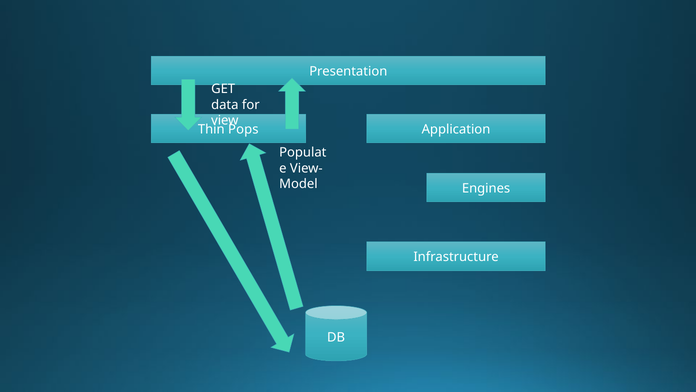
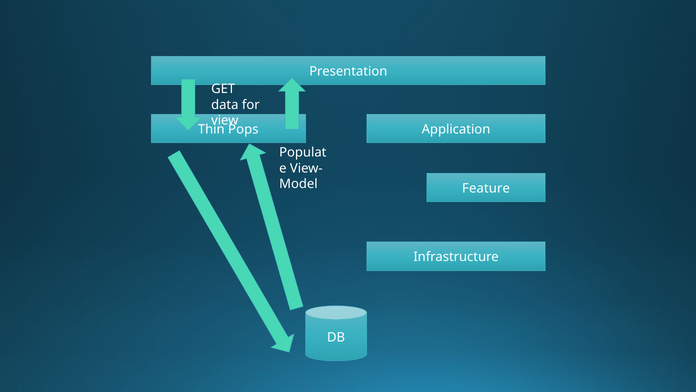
Engines: Engines -> Feature
